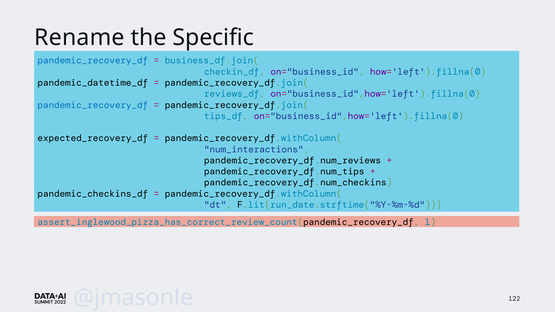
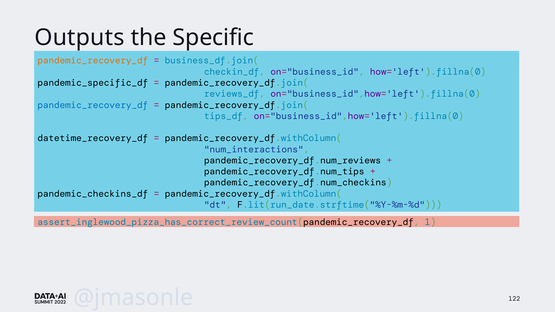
Rename: Rename -> Outputs
pandemic_recovery_df at (93, 61) colour: blue -> orange
pandemic_datetime_df: pandemic_datetime_df -> pandemic_specific_df
expected_recovery_df: expected_recovery_df -> datetime_recovery_df
